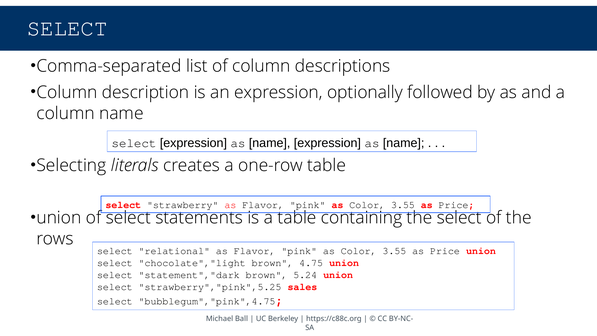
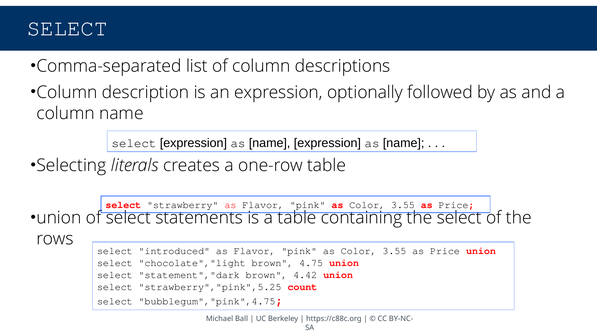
relational: relational -> introduced
5.24: 5.24 -> 4.42
sales: sales -> count
